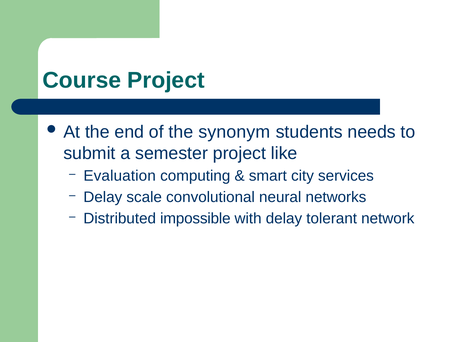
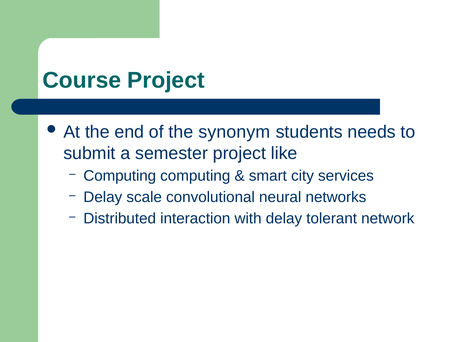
Evaluation at (120, 176): Evaluation -> Computing
impossible: impossible -> interaction
